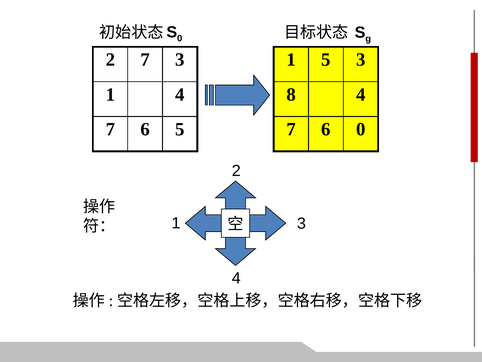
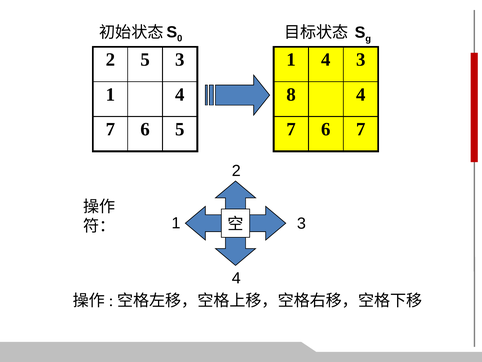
2 7: 7 -> 5
5 at (326, 60): 5 -> 4
6 0: 0 -> 7
